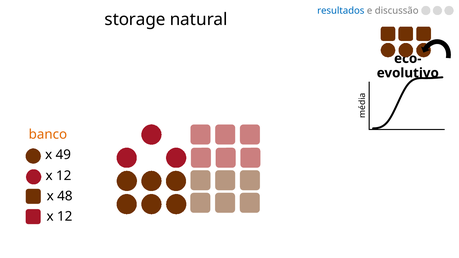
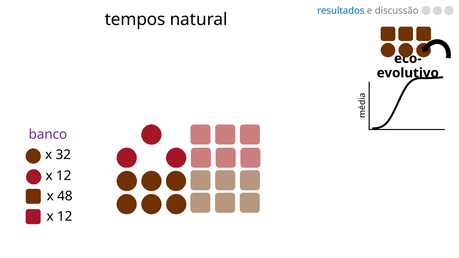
storage: storage -> tempos
banco colour: orange -> purple
49: 49 -> 32
